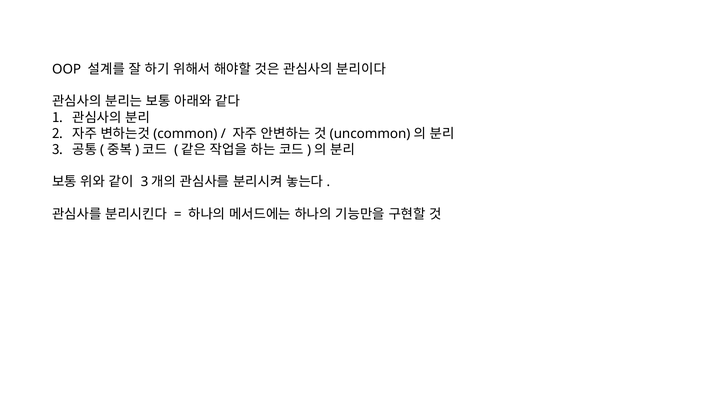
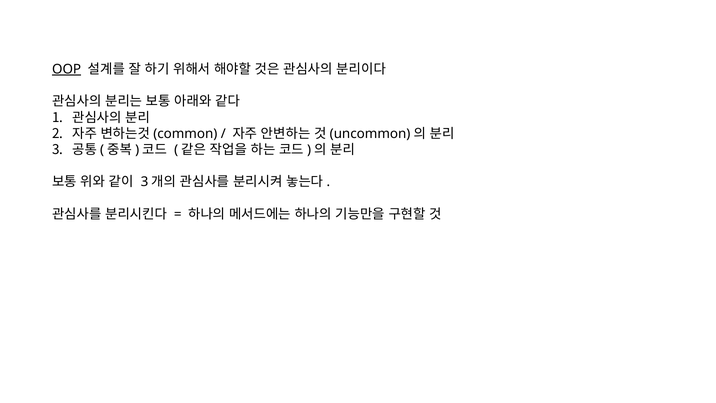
OOP underline: none -> present
